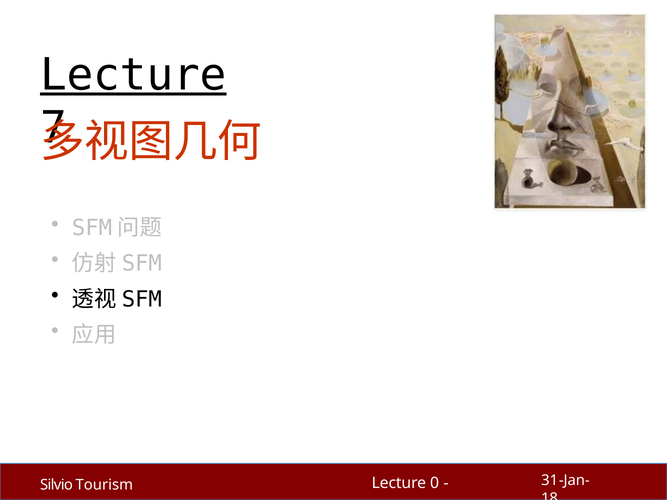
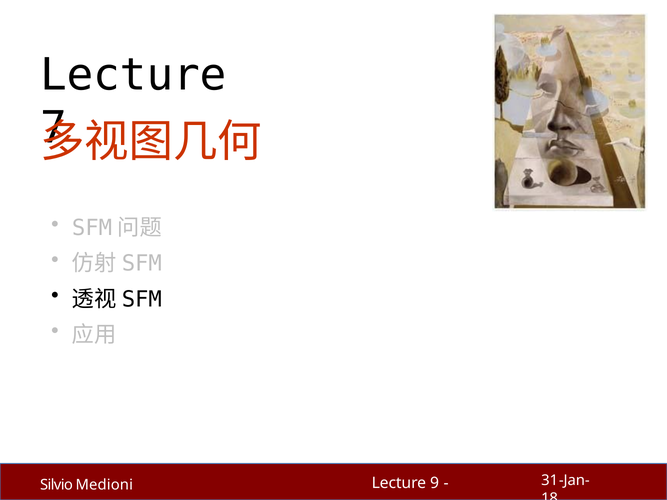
Lecture at (133, 75) underline: present -> none
0: 0 -> 9
Tourism: Tourism -> Medioni
